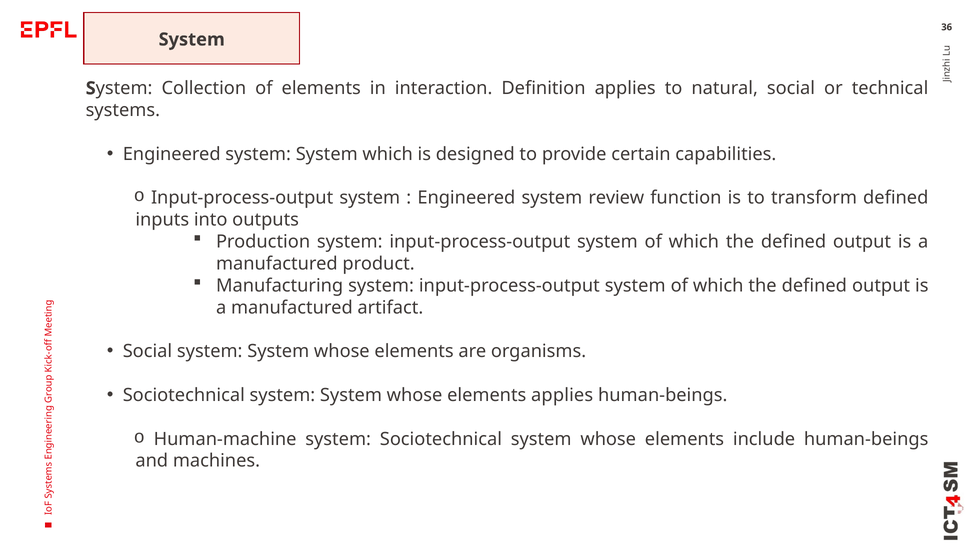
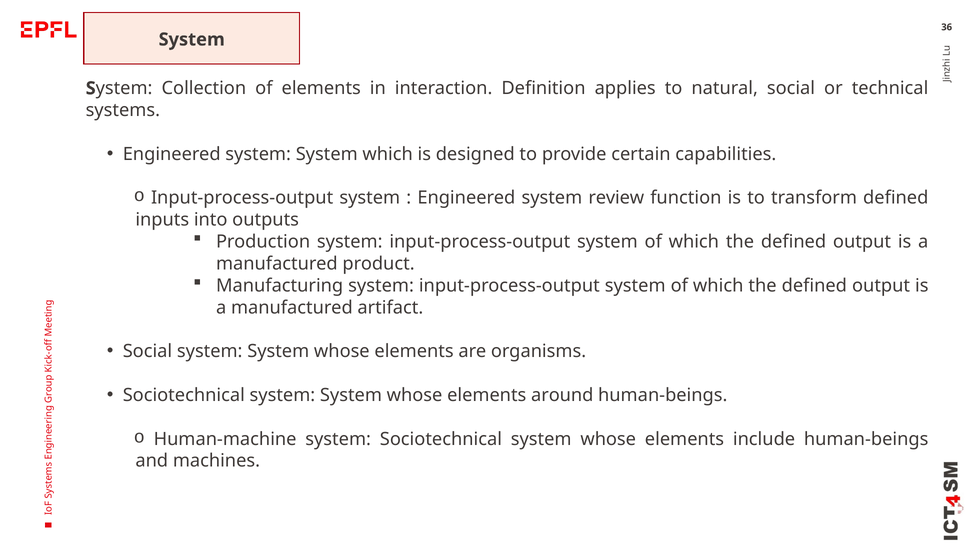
elements applies: applies -> around
